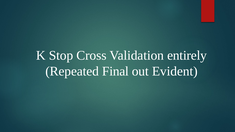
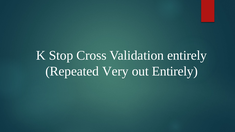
Final: Final -> Very
out Evident: Evident -> Entirely
